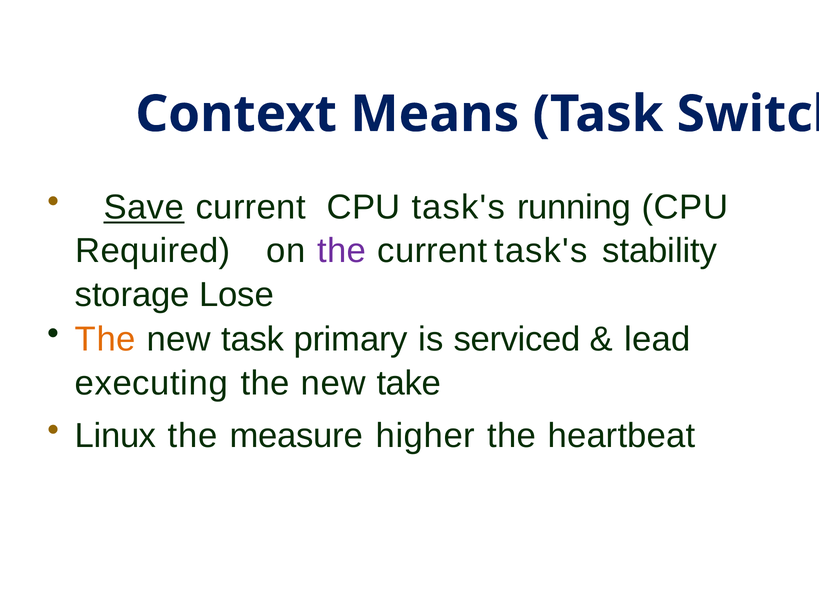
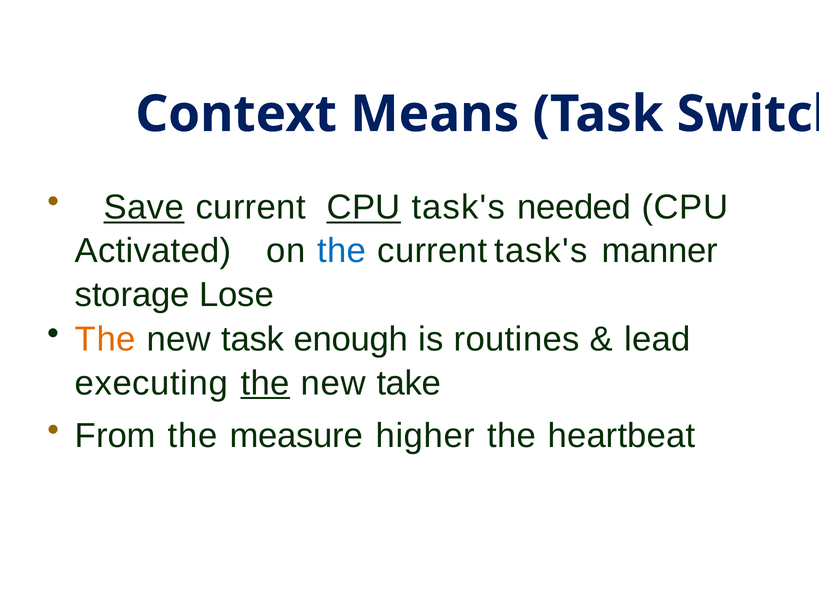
CPU at (364, 208) underline: none -> present
running: running -> needed
Required: Required -> Activated
the at (342, 251) colour: purple -> blue
stability: stability -> manner
primary: primary -> enough
serviced: serviced -> routines
the at (265, 383) underline: none -> present
Linux: Linux -> From
